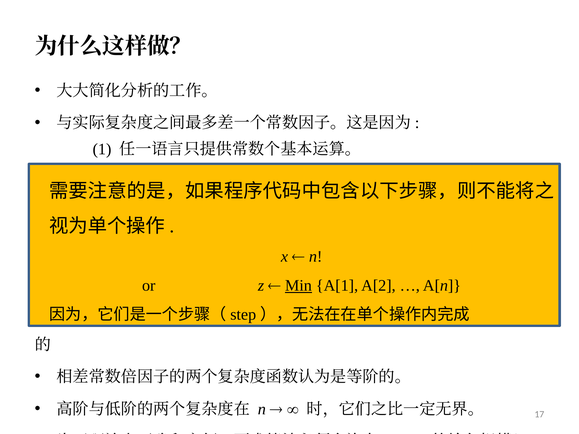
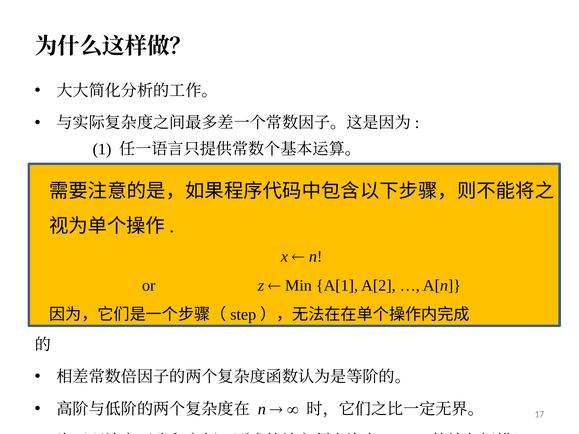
Min underline: present -> none
